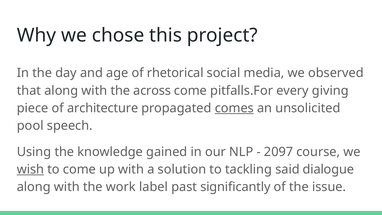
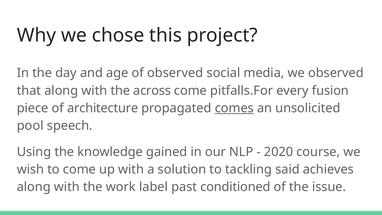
of rhetorical: rhetorical -> observed
giving: giving -> fusion
2097: 2097 -> 2020
wish underline: present -> none
dialogue: dialogue -> achieves
significantly: significantly -> conditioned
